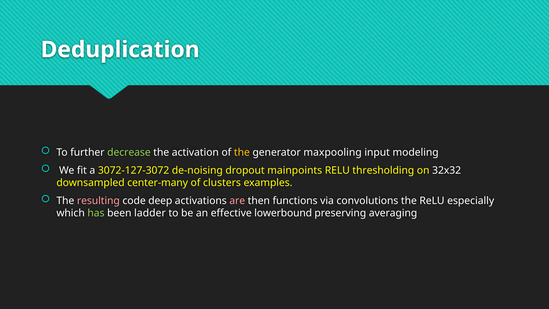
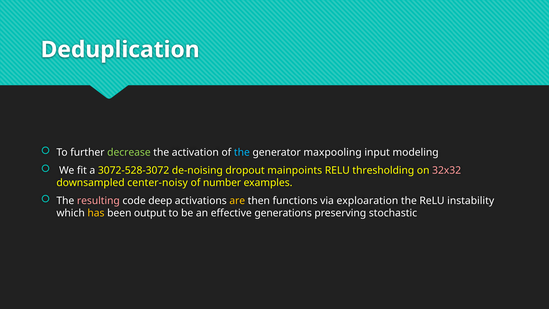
the at (242, 152) colour: yellow -> light blue
3072-127-3072: 3072-127-3072 -> 3072-528-3072
32x32 colour: white -> pink
center-many: center-many -> center-noisy
clusters: clusters -> number
are colour: pink -> yellow
convolutions: convolutions -> exploaration
especially: especially -> instability
has colour: light green -> yellow
ladder: ladder -> output
lowerbound: lowerbound -> generations
averaging: averaging -> stochastic
